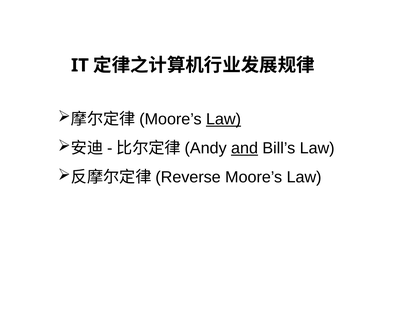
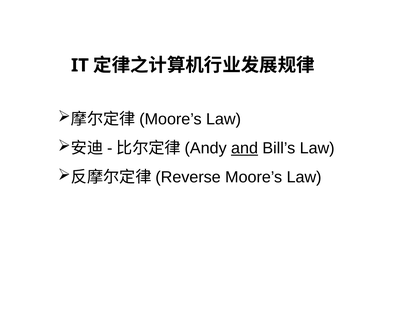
Law at (224, 119) underline: present -> none
